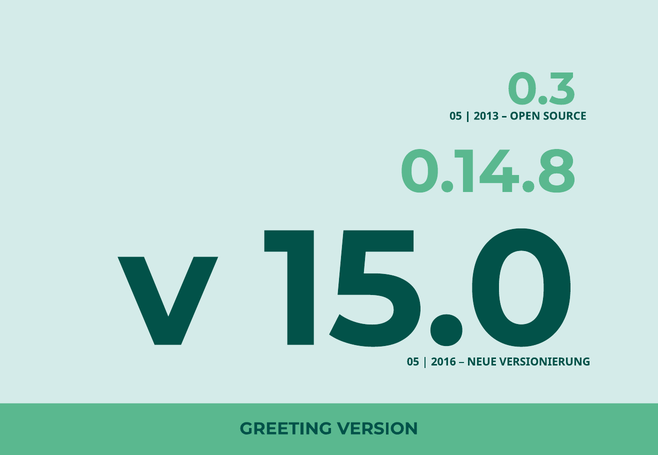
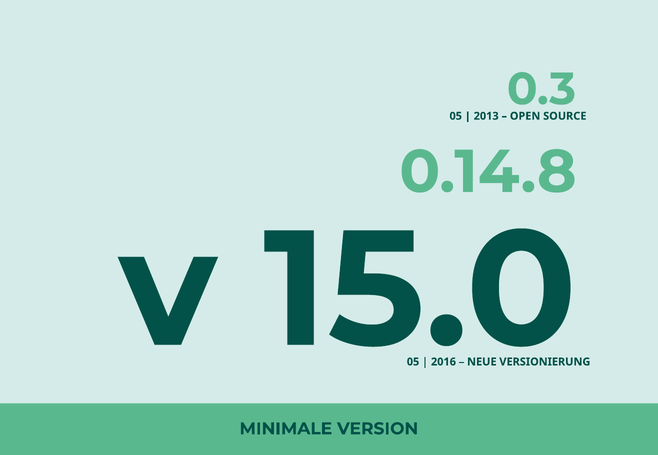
GREETING: GREETING -> MINIMALE
